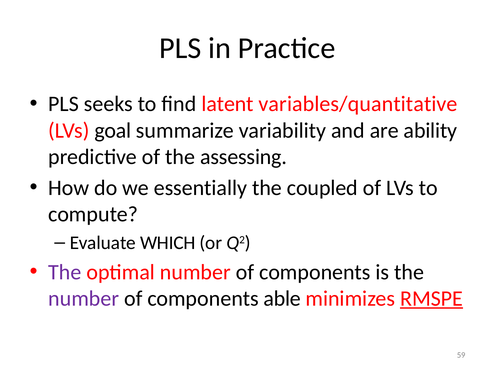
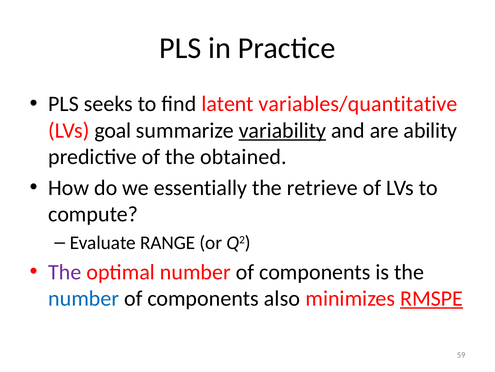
variability underline: none -> present
assessing: assessing -> obtained
coupled: coupled -> retrieve
WHICH: WHICH -> RANGE
number at (84, 298) colour: purple -> blue
able: able -> also
